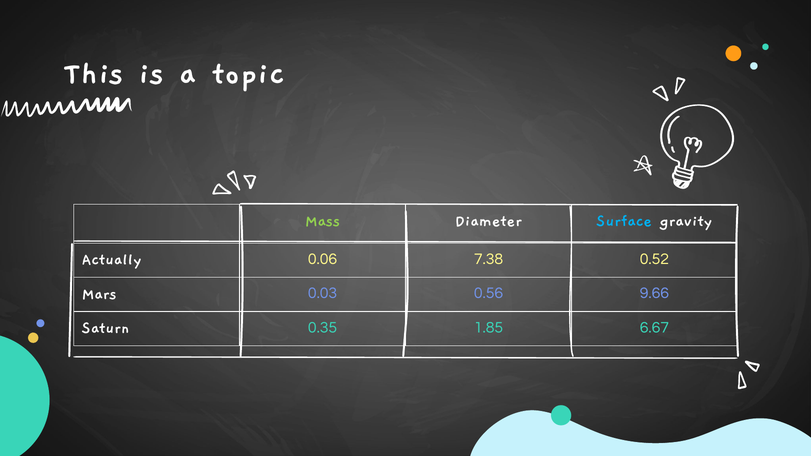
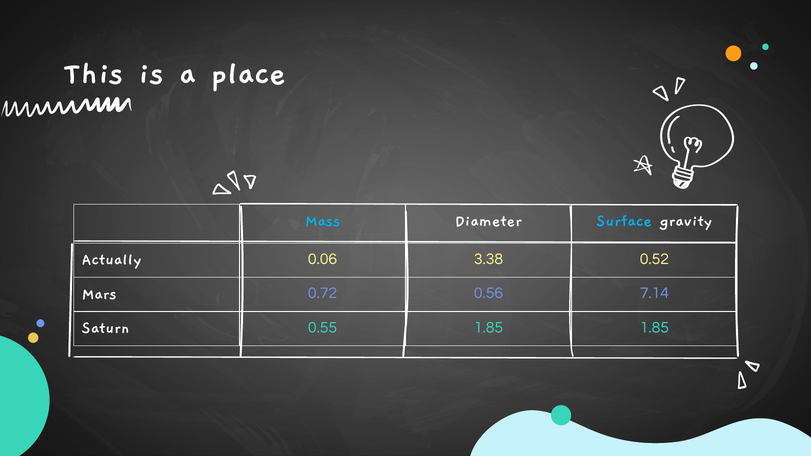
topic: topic -> place
Mass colour: light green -> light blue
7.38: 7.38 -> 3.38
0.03: 0.03 -> 0.72
9.66: 9.66 -> 7.14
0.35: 0.35 -> 0.55
1.85 6.67: 6.67 -> 1.85
